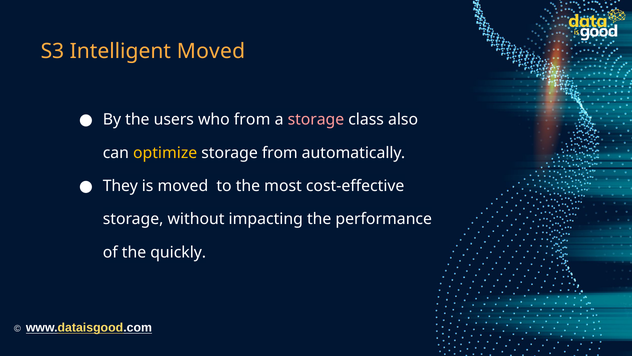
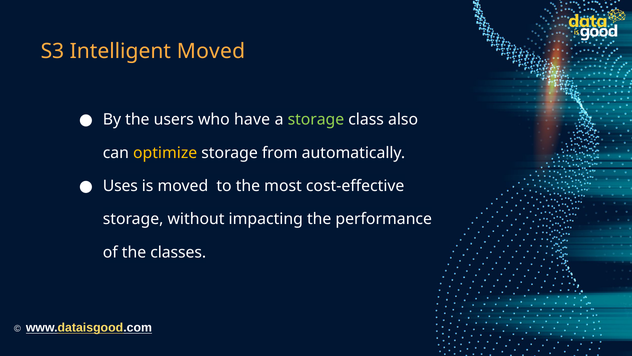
who from: from -> have
storage at (316, 119) colour: pink -> light green
They: They -> Uses
quickly: quickly -> classes
